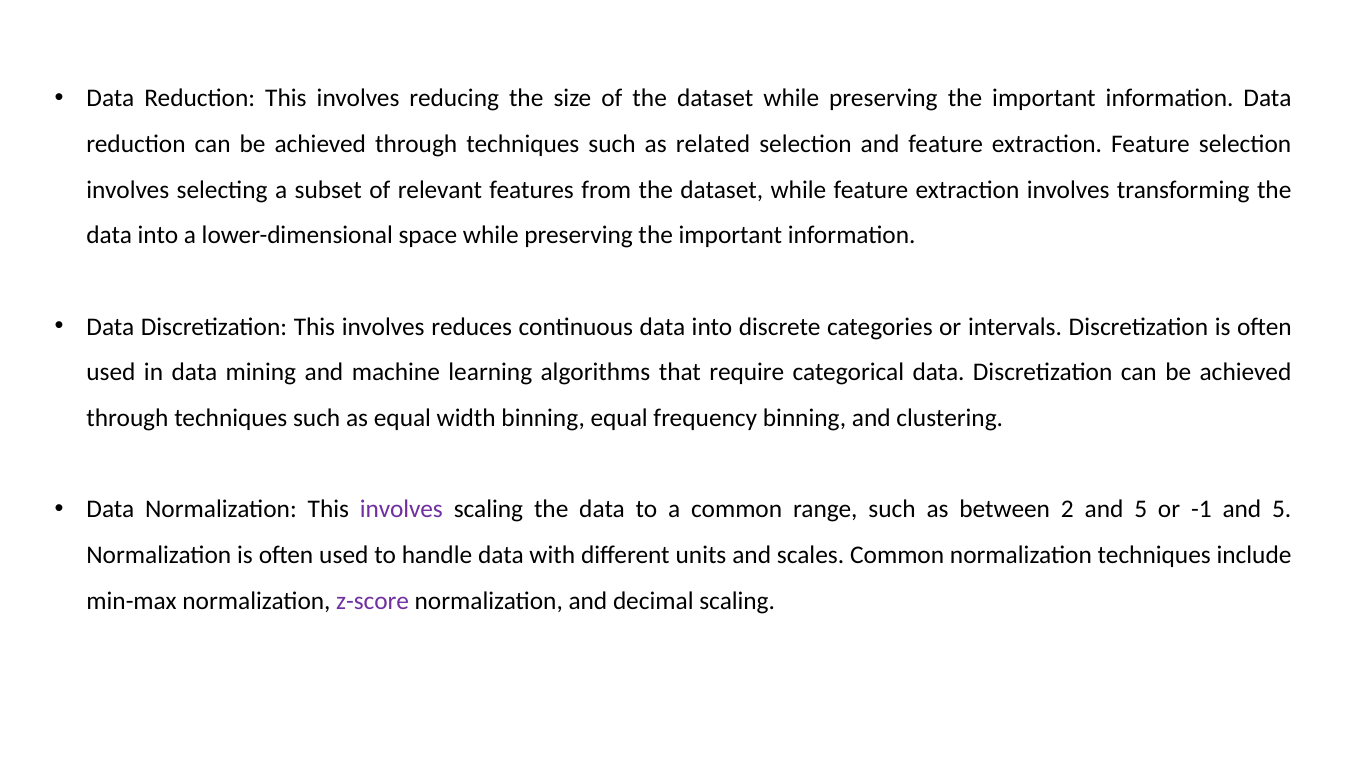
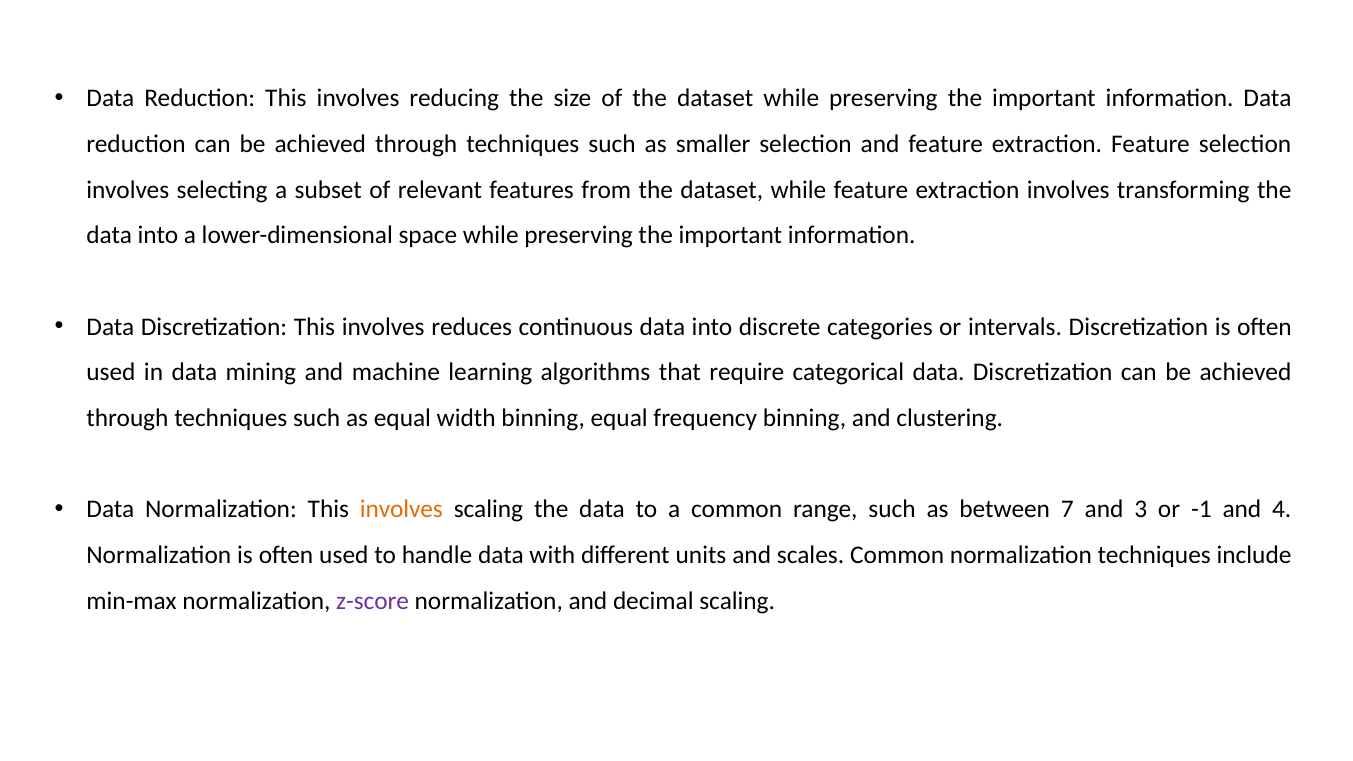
related: related -> smaller
involves at (401, 509) colour: purple -> orange
2: 2 -> 7
5 at (1141, 509): 5 -> 3
-1 and 5: 5 -> 4
